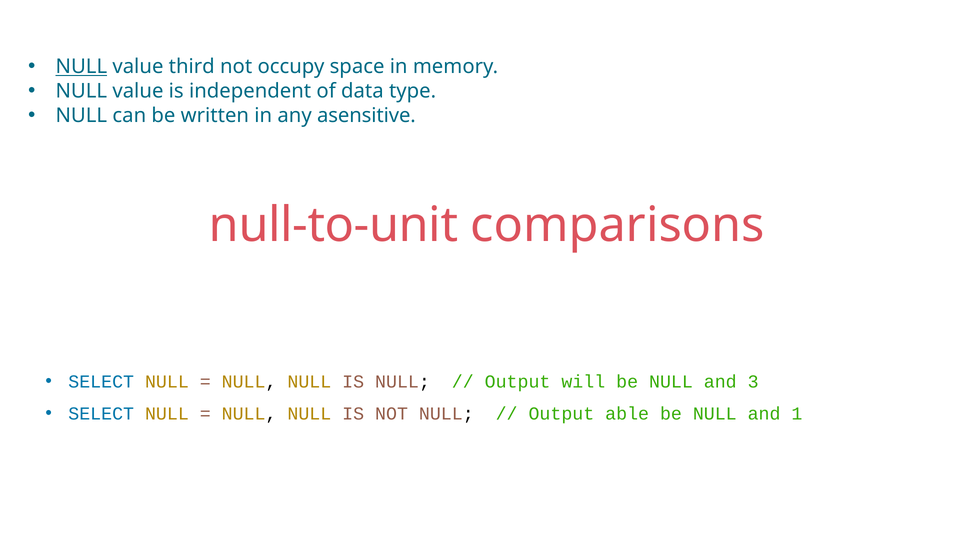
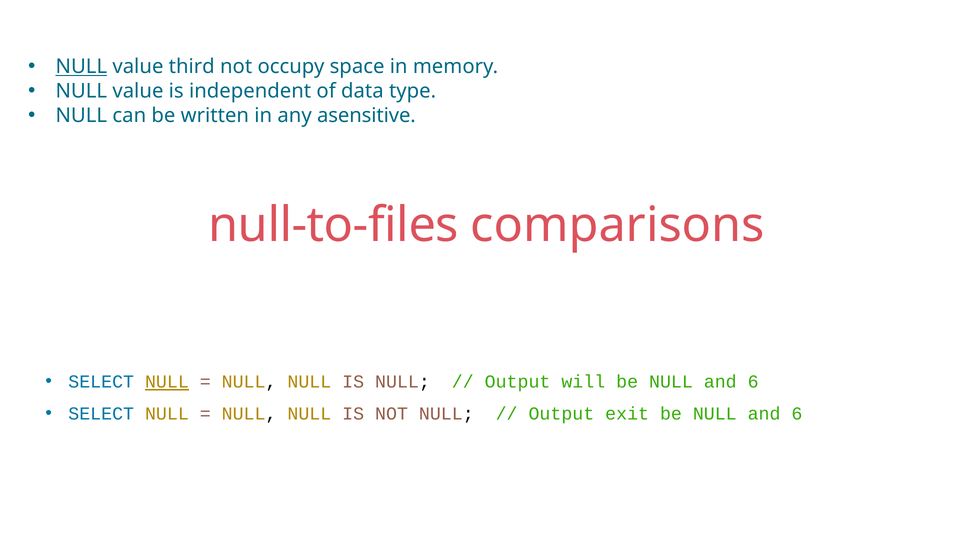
null-to-unit: null-to-unit -> null-to-files
NULL at (167, 382) underline: none -> present
3 at (753, 382): 3 -> 6
able: able -> exit
1 at (797, 413): 1 -> 6
